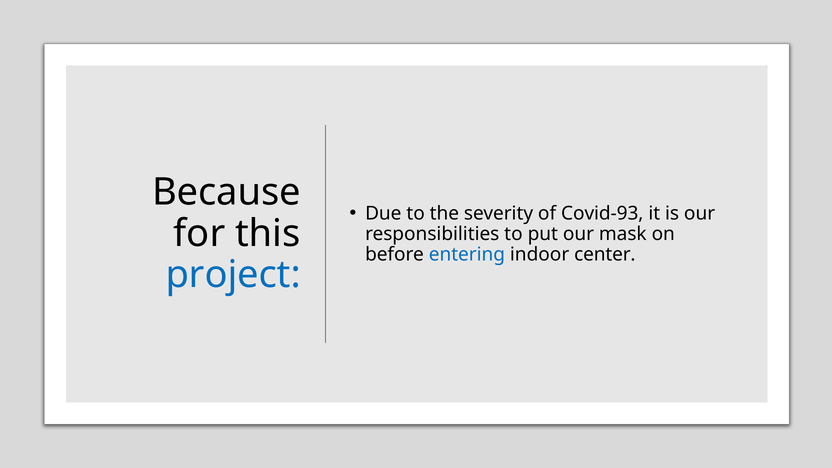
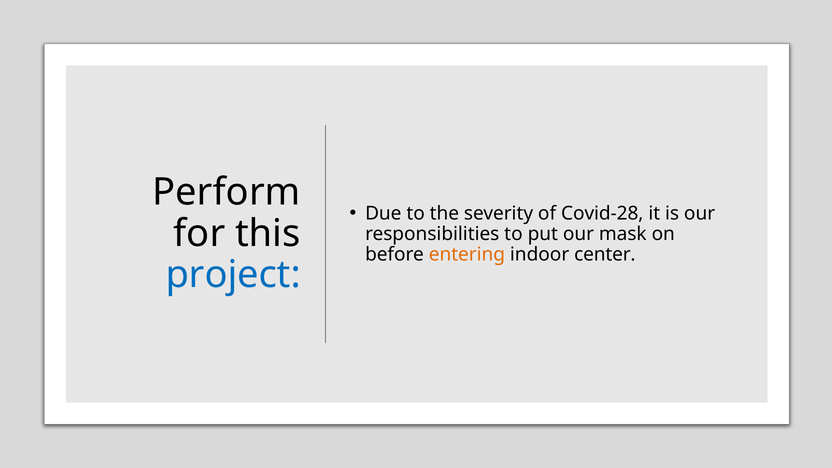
Because: Because -> Perform
Covid-93: Covid-93 -> Covid-28
entering colour: blue -> orange
